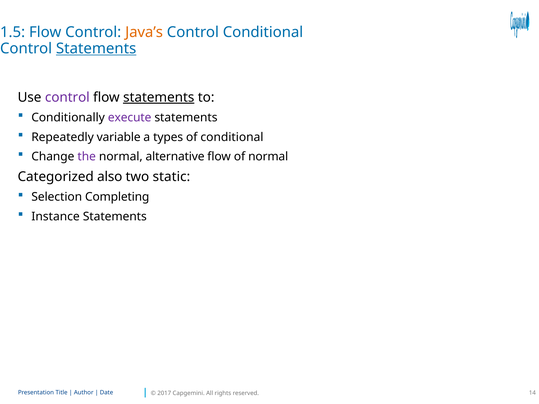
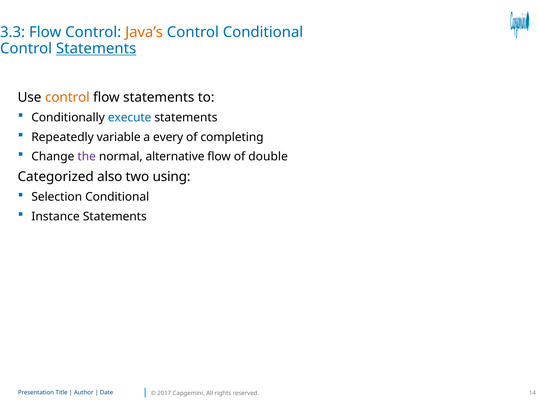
1.5: 1.5 -> 3.3
control at (67, 97) colour: purple -> orange
statements at (159, 97) underline: present -> none
execute colour: purple -> blue
types: types -> every
of conditional: conditional -> completing
of normal: normal -> double
static: static -> using
Selection Completing: Completing -> Conditional
